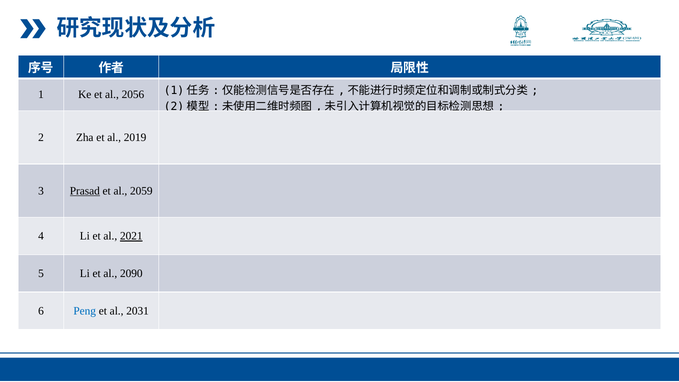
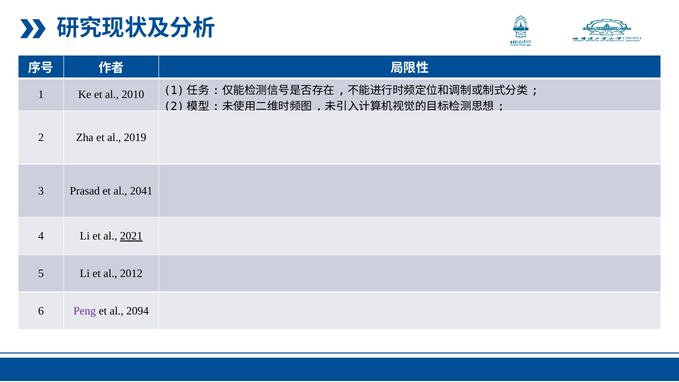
2056: 2056 -> 2010
Prasad underline: present -> none
2059: 2059 -> 2041
2090: 2090 -> 2012
Peng colour: blue -> purple
2031: 2031 -> 2094
